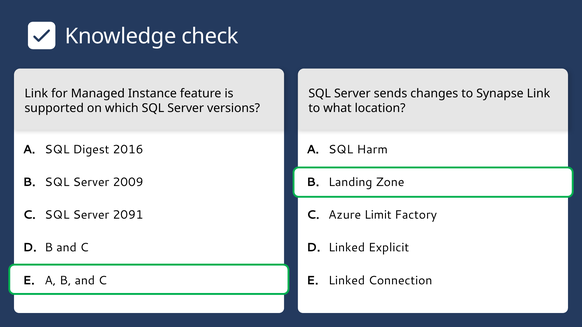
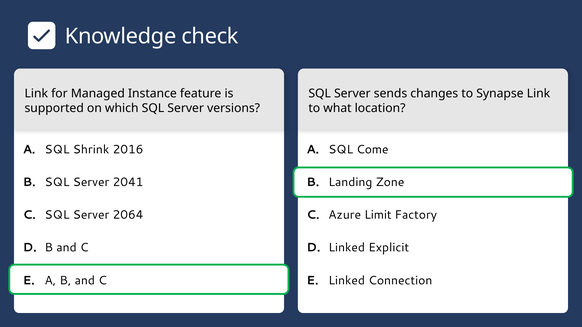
Digest: Digest -> Shrink
Harm: Harm -> Come
2009: 2009 -> 2041
2091: 2091 -> 2064
